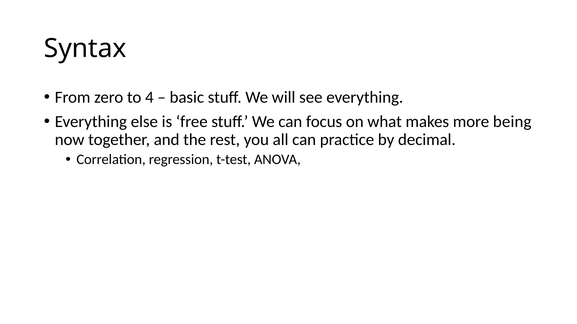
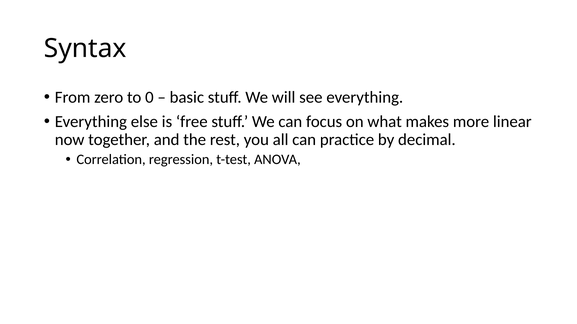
4: 4 -> 0
being: being -> linear
